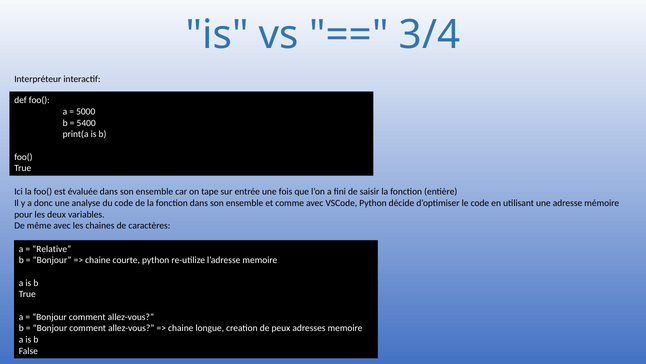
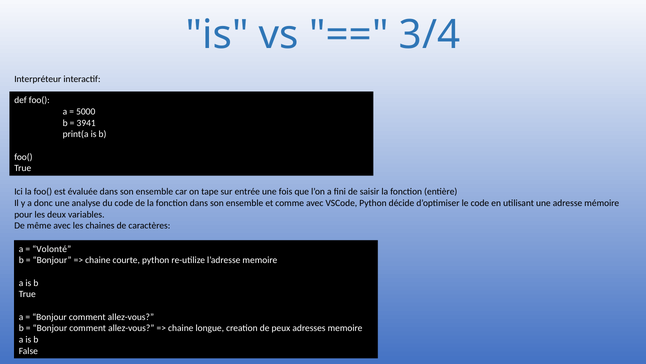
5400: 5400 -> 3941
Relative: Relative -> Volonté
